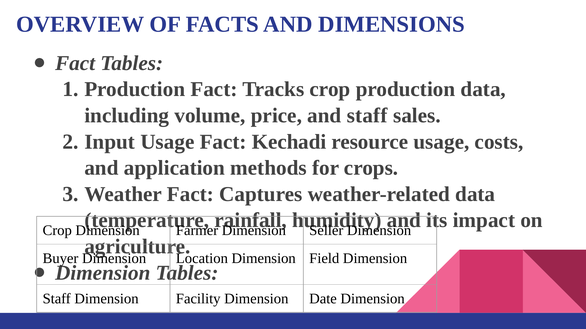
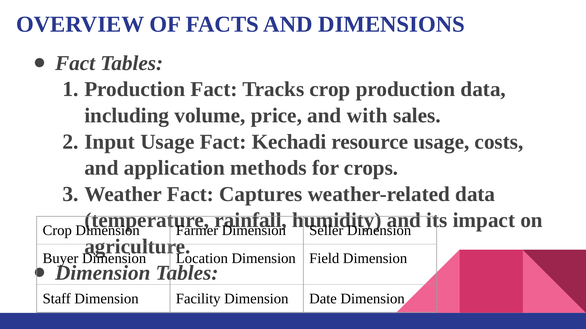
and staff: staff -> with
